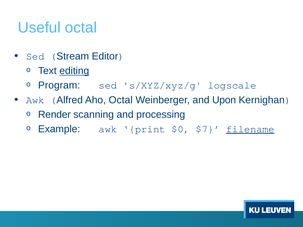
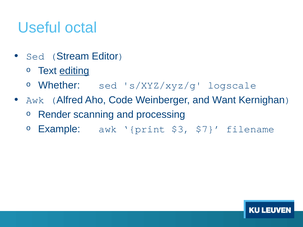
Program: Program -> Whether
Aho Octal: Octal -> Code
Upon: Upon -> Want
$0: $0 -> $3
filename underline: present -> none
